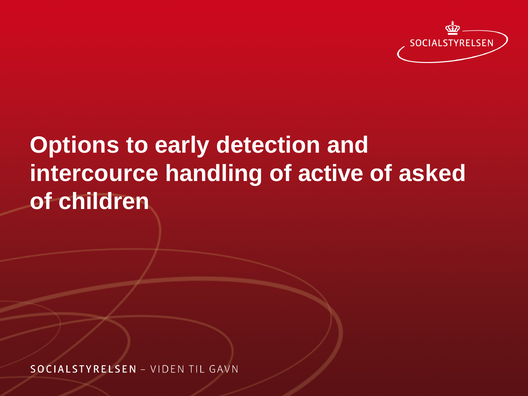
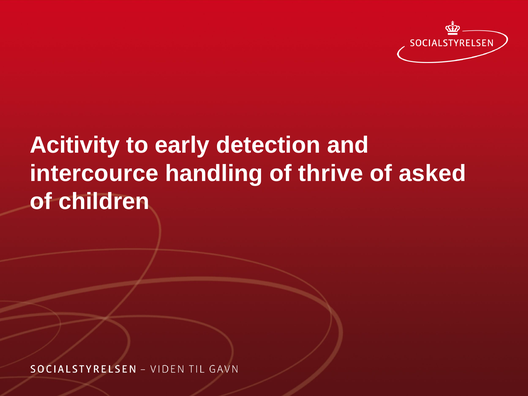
Options: Options -> Acitivity
active: active -> thrive
